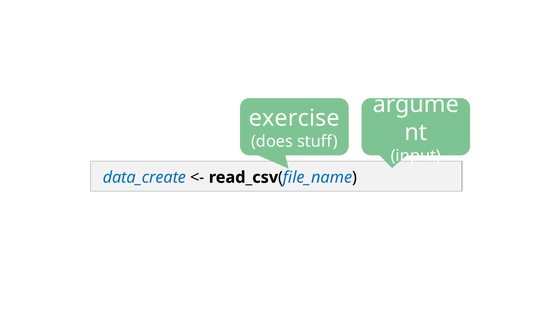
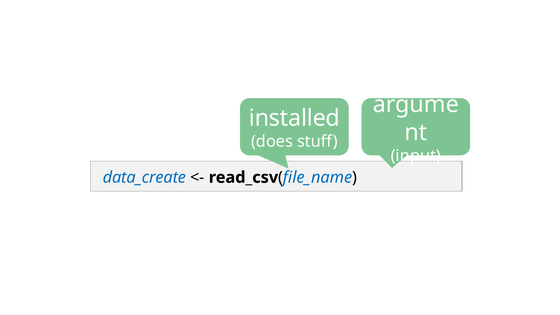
exercise: exercise -> installed
